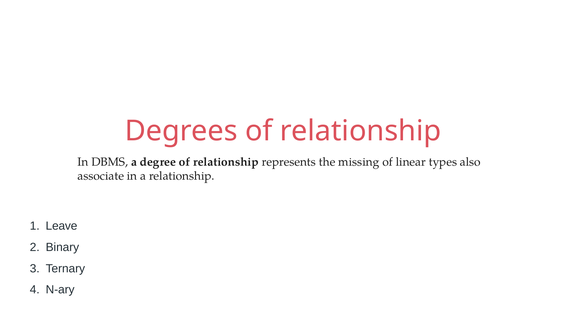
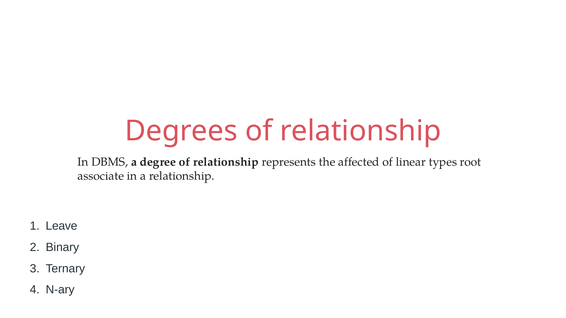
missing: missing -> affected
also: also -> root
